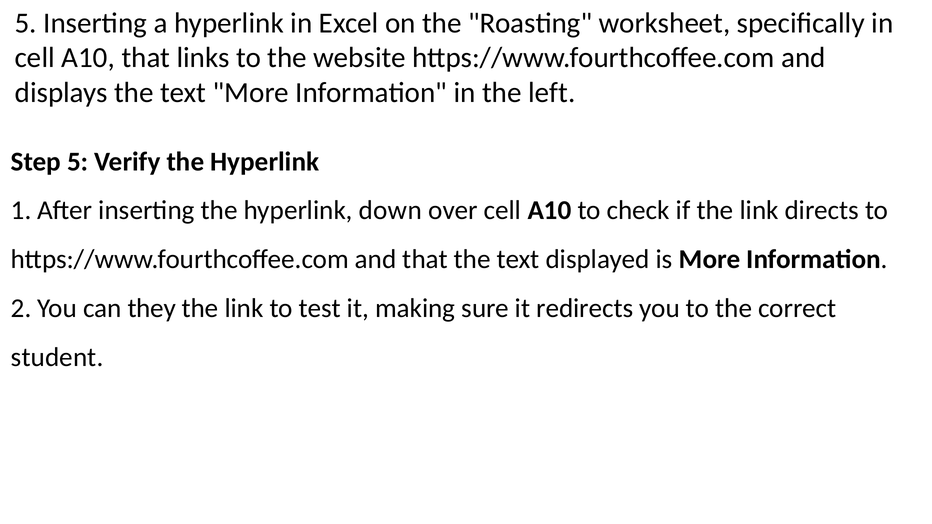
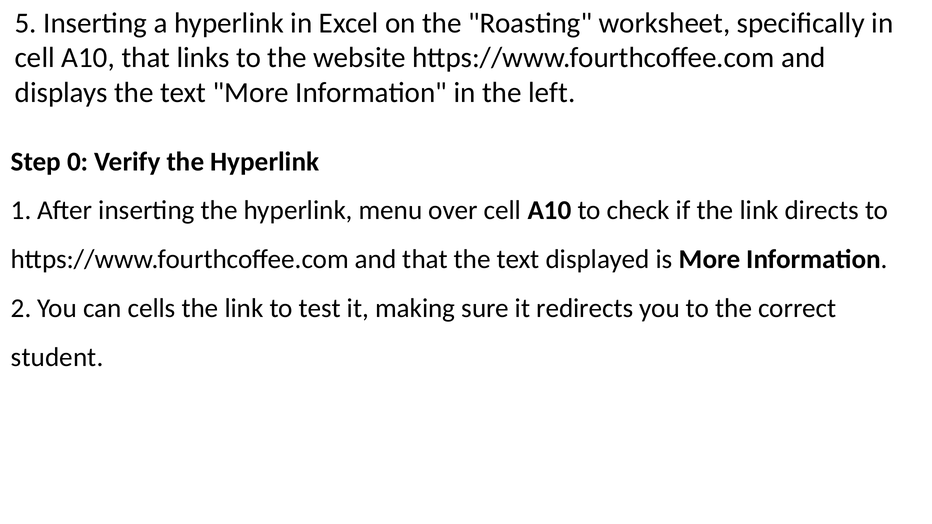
Step 5: 5 -> 0
down: down -> menu
they: they -> cells
